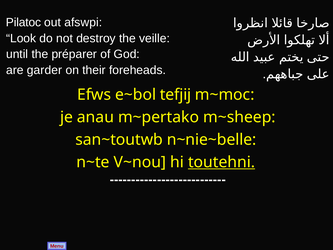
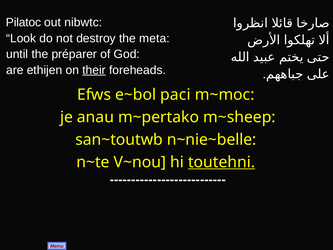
afswpi: afswpi -> nibwtc
veille: veille -> meta
garder: garder -> ethijen
their underline: none -> present
tefjij: tefjij -> paci
